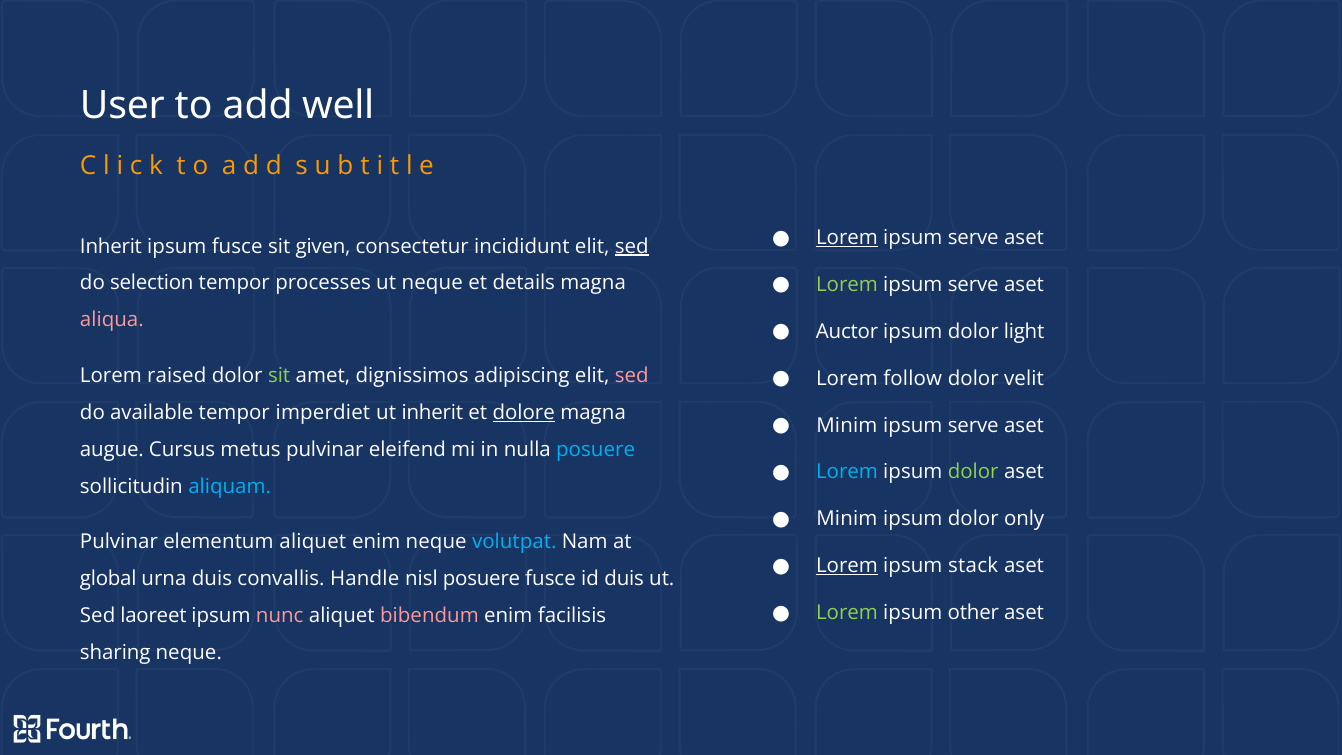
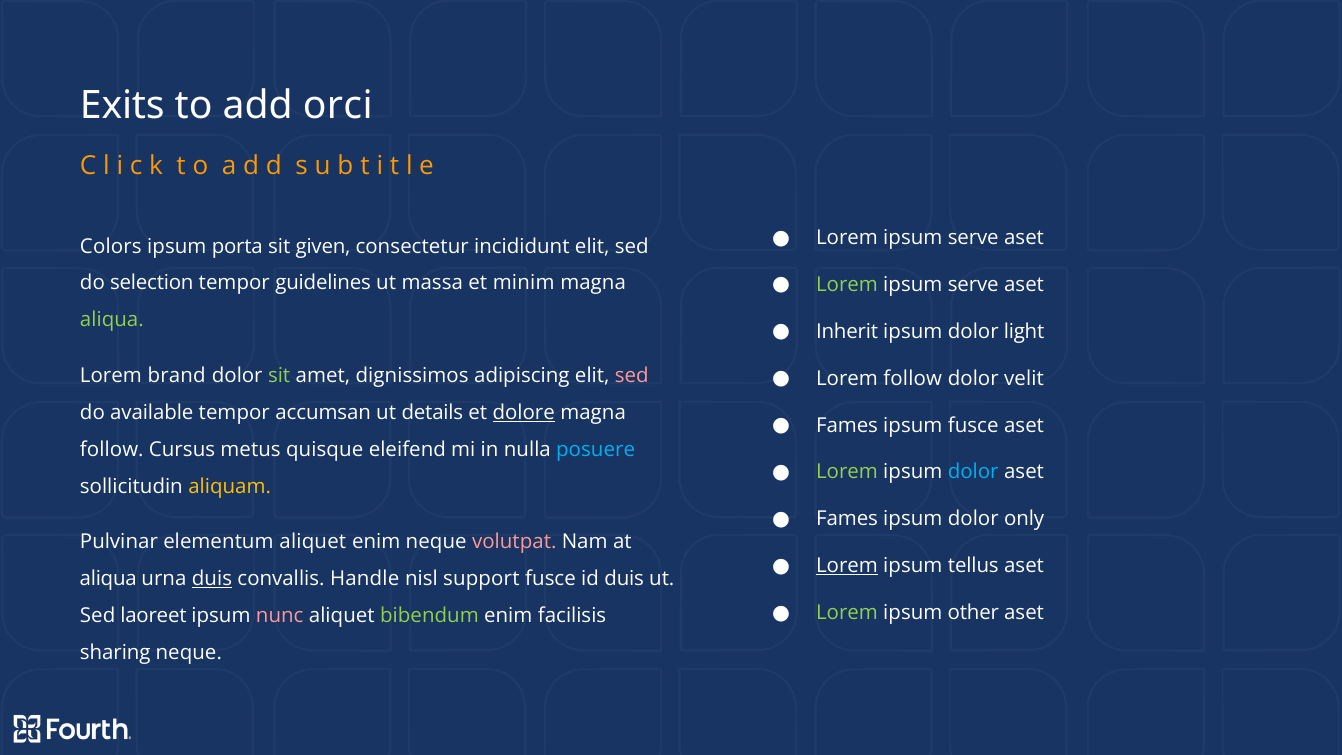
User: User -> Exits
well: well -> orci
Lorem at (847, 238) underline: present -> none
Inherit at (111, 246): Inherit -> Colors
ipsum fusce: fusce -> porta
sed at (632, 246) underline: present -> none
processes: processes -> guidelines
ut neque: neque -> massa
details: details -> minim
aliqua at (112, 320) colour: pink -> light green
Auctor: Auctor -> Inherit
raised: raised -> brand
imperdiet: imperdiet -> accumsan
ut inherit: inherit -> details
Minim at (847, 425): Minim -> Fames
serve at (973, 425): serve -> fusce
augue at (112, 450): augue -> follow
metus pulvinar: pulvinar -> quisque
Lorem at (847, 472) colour: light blue -> light green
dolor at (973, 472) colour: light green -> light blue
aliquam colour: light blue -> yellow
Minim at (847, 519): Minim -> Fames
volutpat colour: light blue -> pink
stack: stack -> tellus
global at (108, 579): global -> aliqua
duis at (212, 579) underline: none -> present
nisl posuere: posuere -> support
bibendum colour: pink -> light green
